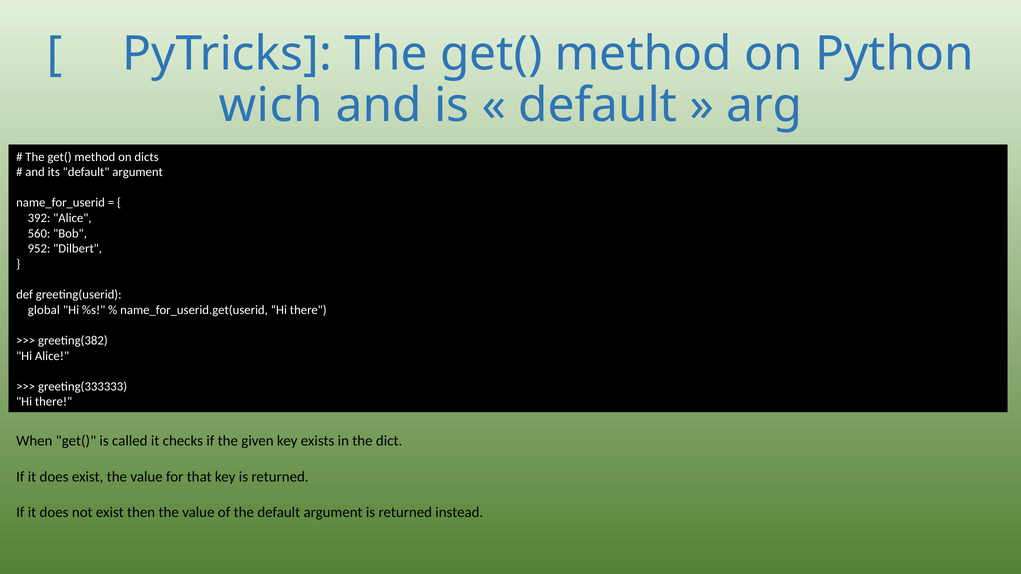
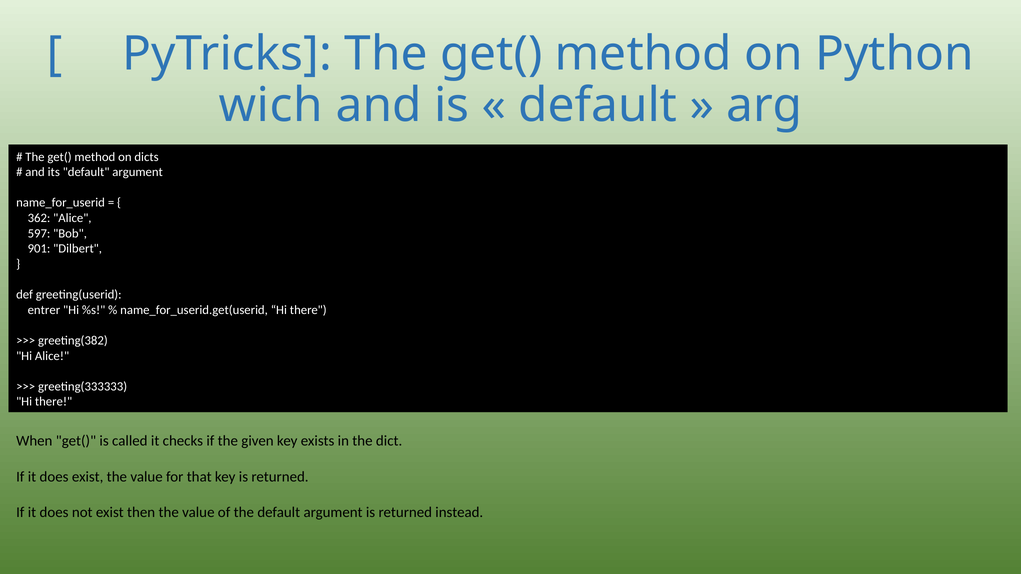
392: 392 -> 362
560: 560 -> 597
952: 952 -> 901
global: global -> entrer
